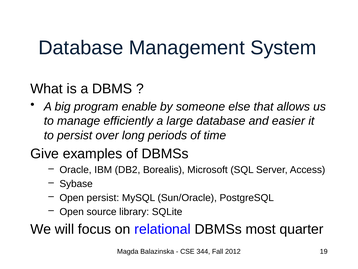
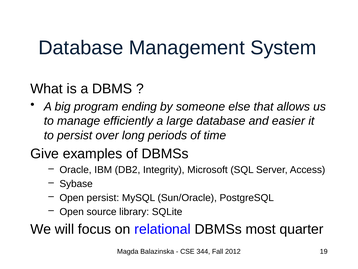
enable: enable -> ending
Borealis: Borealis -> Integrity
